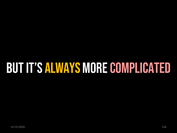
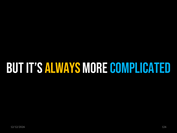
COMPLICATED colour: pink -> light blue
